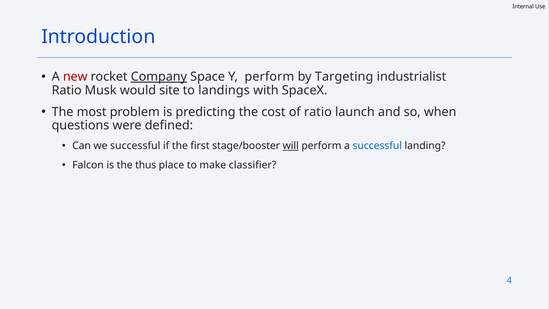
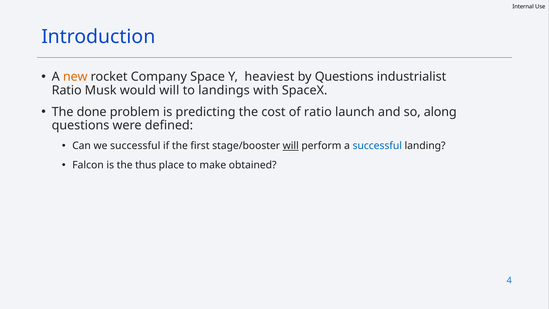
new colour: red -> orange
Company underline: present -> none
Y perform: perform -> heaviest
by Targeting: Targeting -> Questions
would site: site -> will
most: most -> done
when: when -> along
classifier: classifier -> obtained
